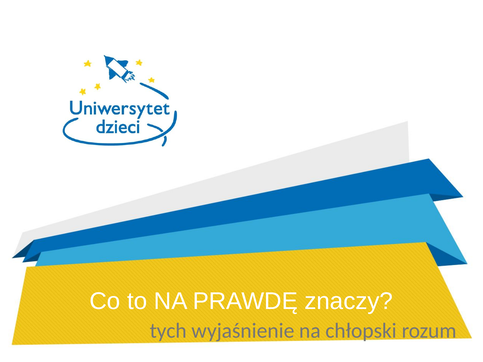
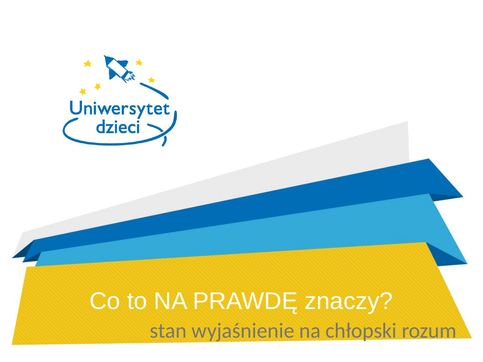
tych: tych -> stan
